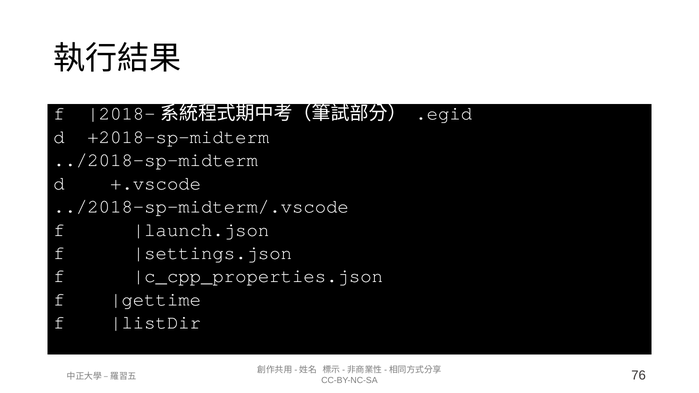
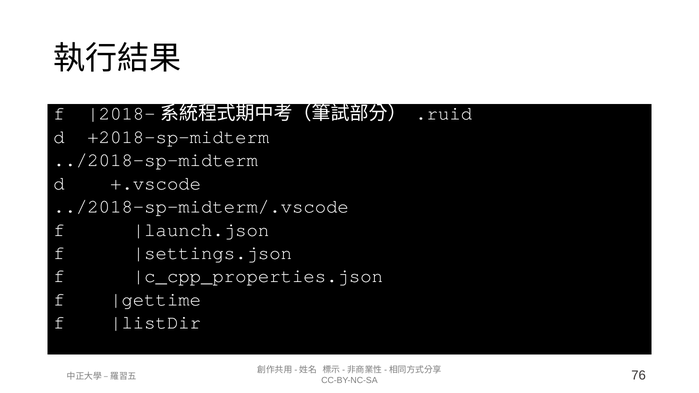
.egid: .egid -> .ruid
